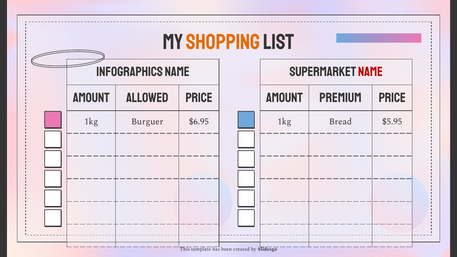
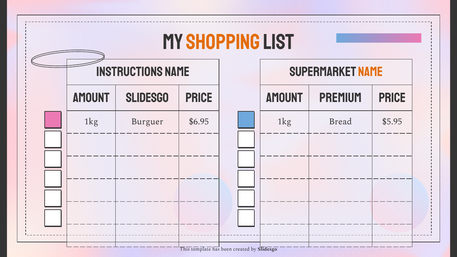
INFOGRAPHICS: INFOGRAPHICS -> INSTRUCTIONS
NAME at (370, 72) colour: red -> orange
AMOUNT ALLOWED: ALLOWED -> SLIDESGO
